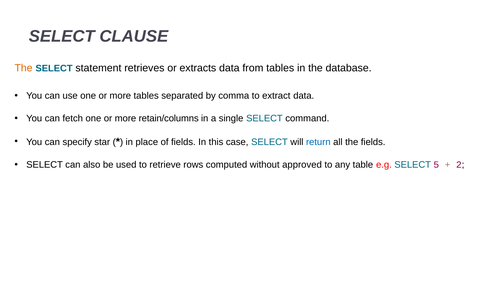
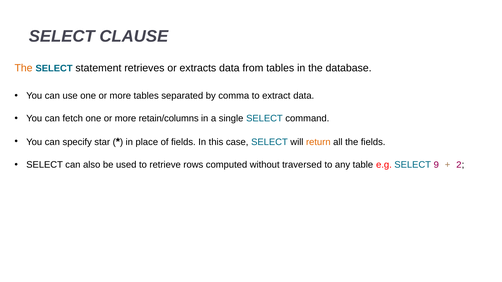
return colour: blue -> orange
approved: approved -> traversed
5: 5 -> 9
